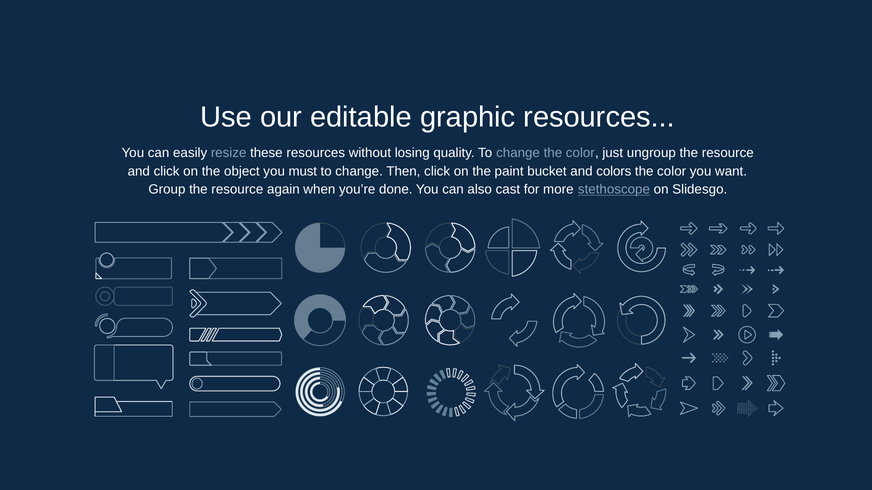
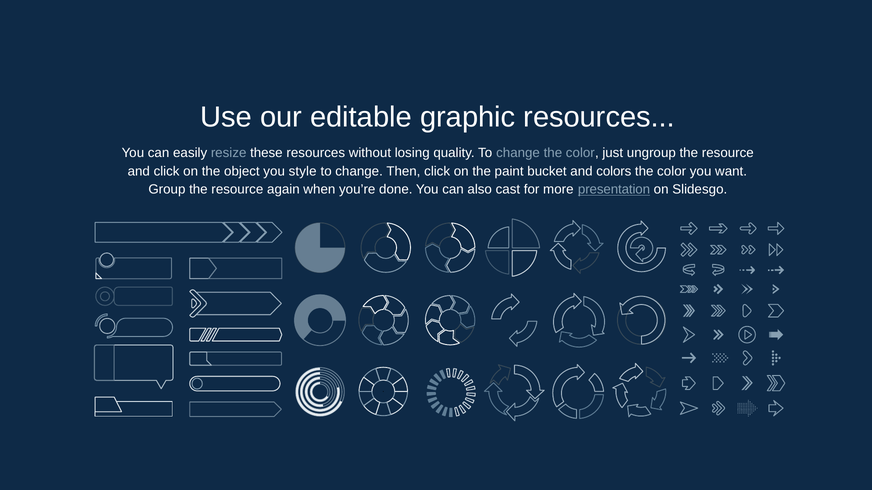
must: must -> style
stethoscope: stethoscope -> presentation
